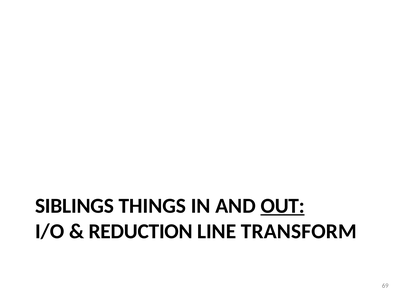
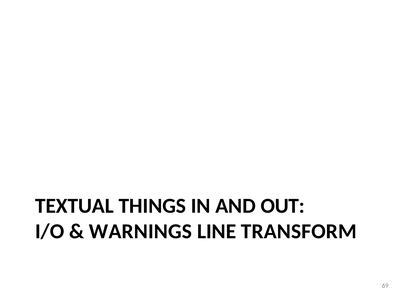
SIBLINGS: SIBLINGS -> TEXTUAL
OUT underline: present -> none
REDUCTION: REDUCTION -> WARNINGS
